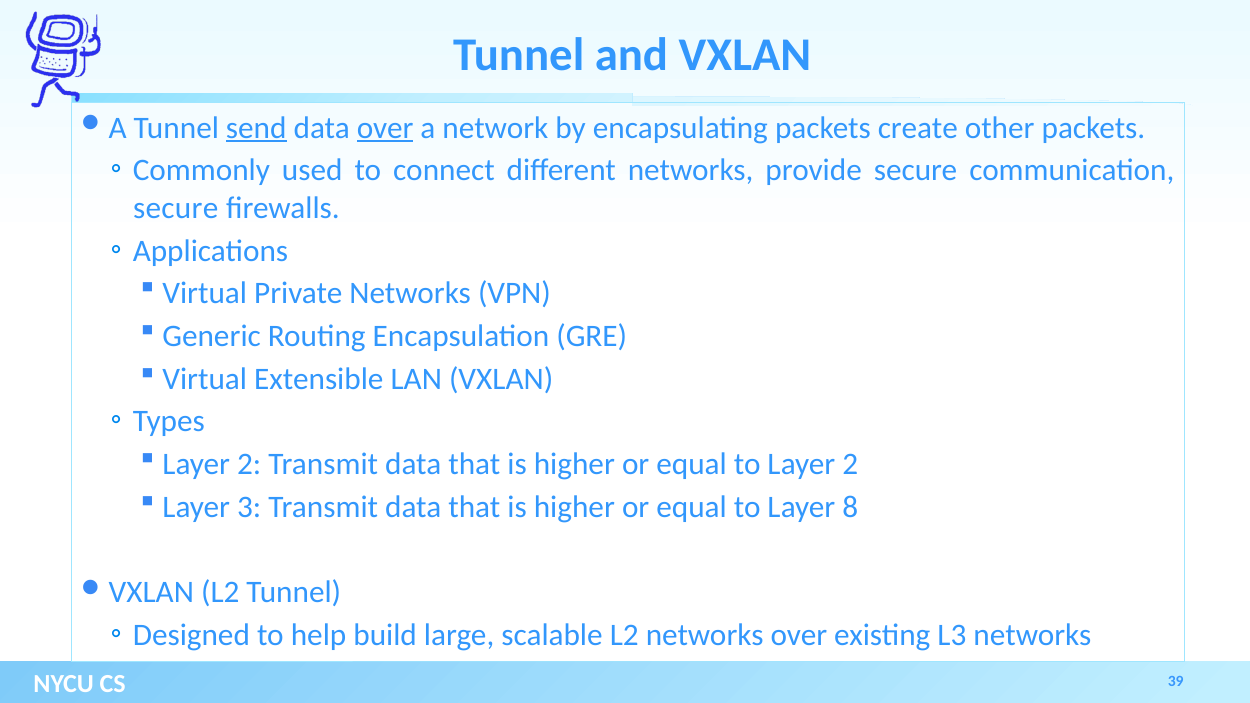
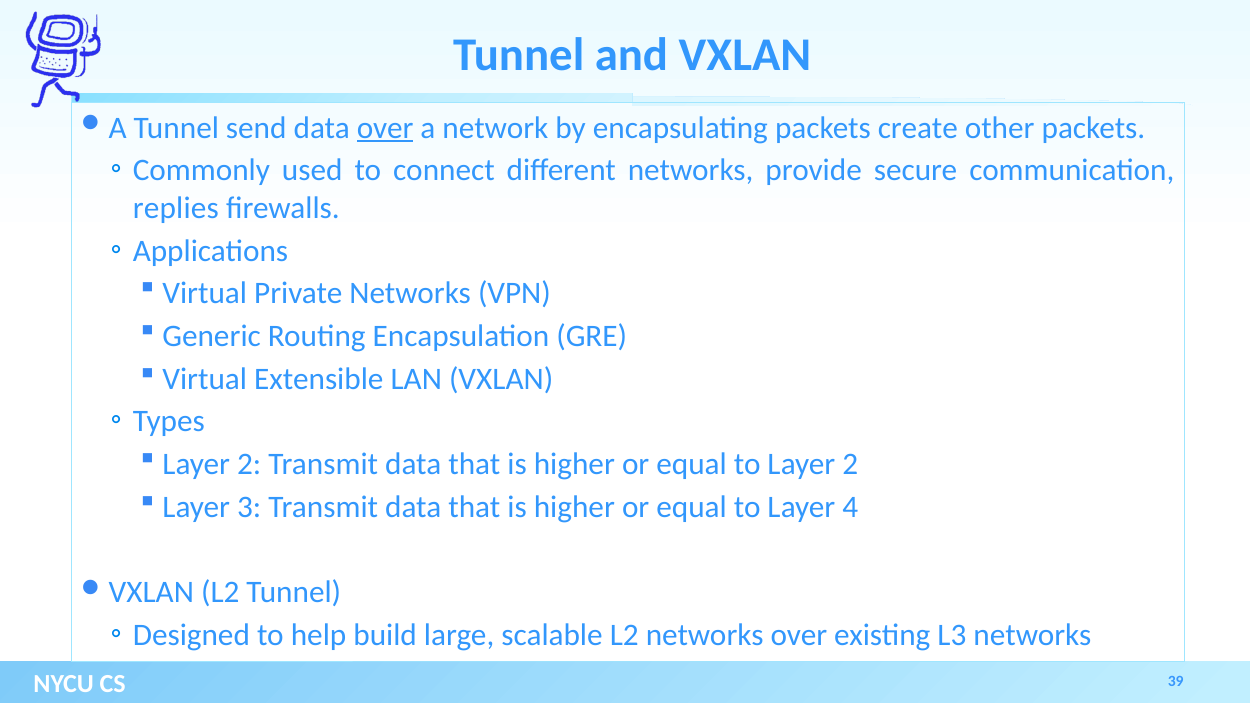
send underline: present -> none
secure at (176, 208): secure -> replies
8: 8 -> 4
